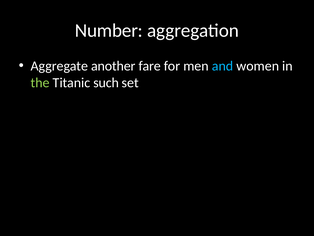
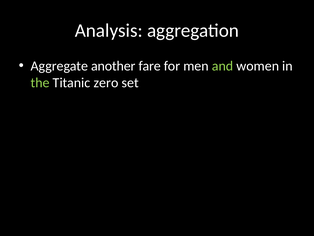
Number: Number -> Analysis
and colour: light blue -> light green
such: such -> zero
